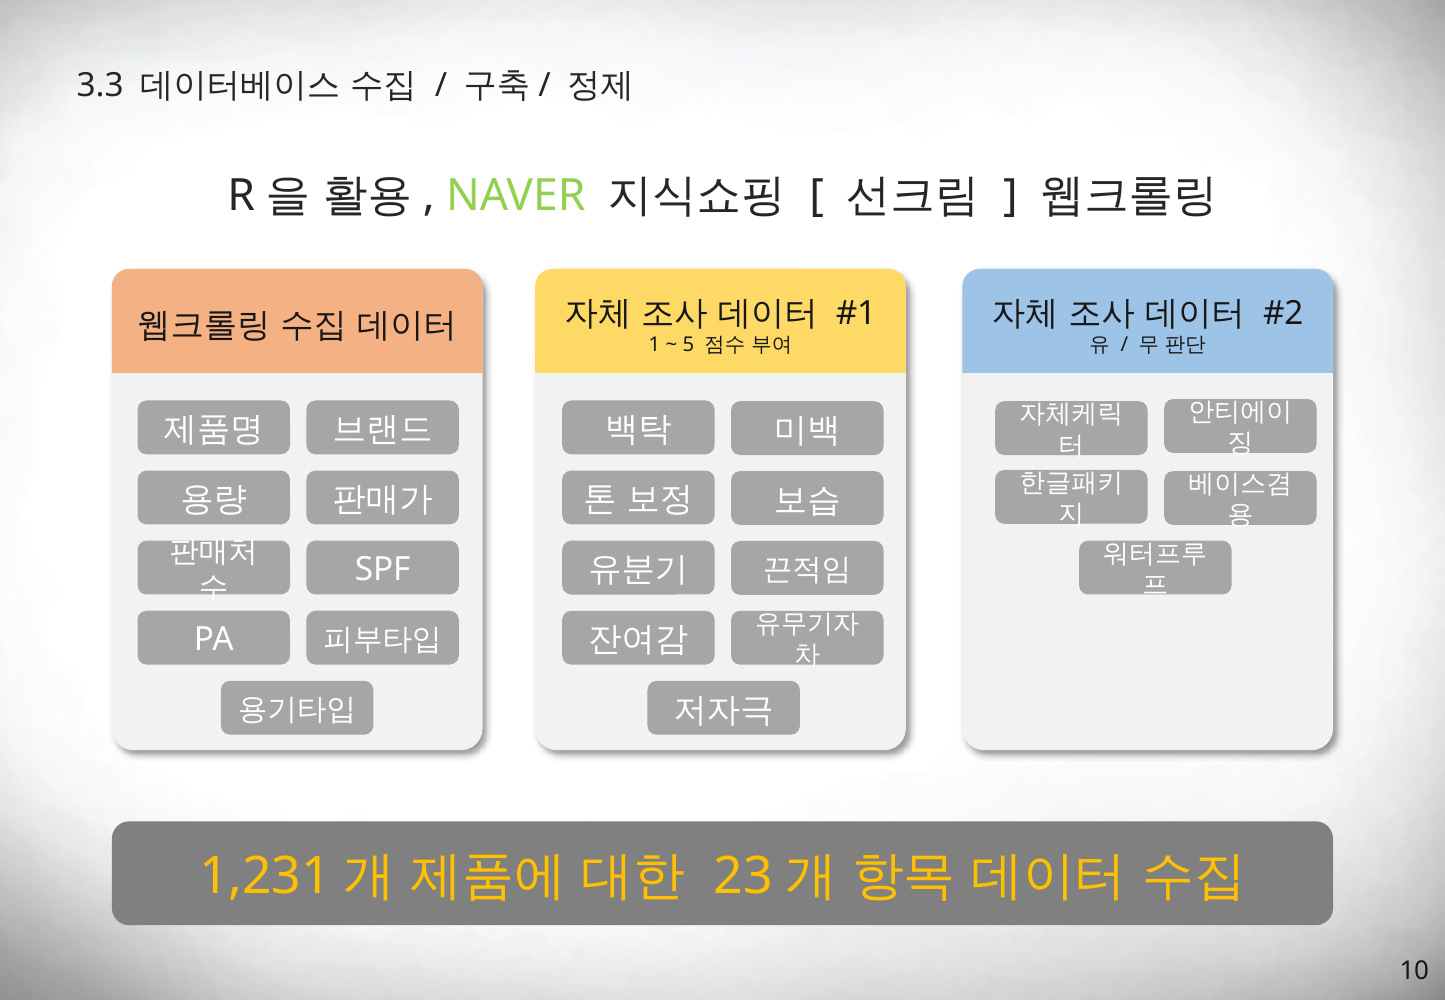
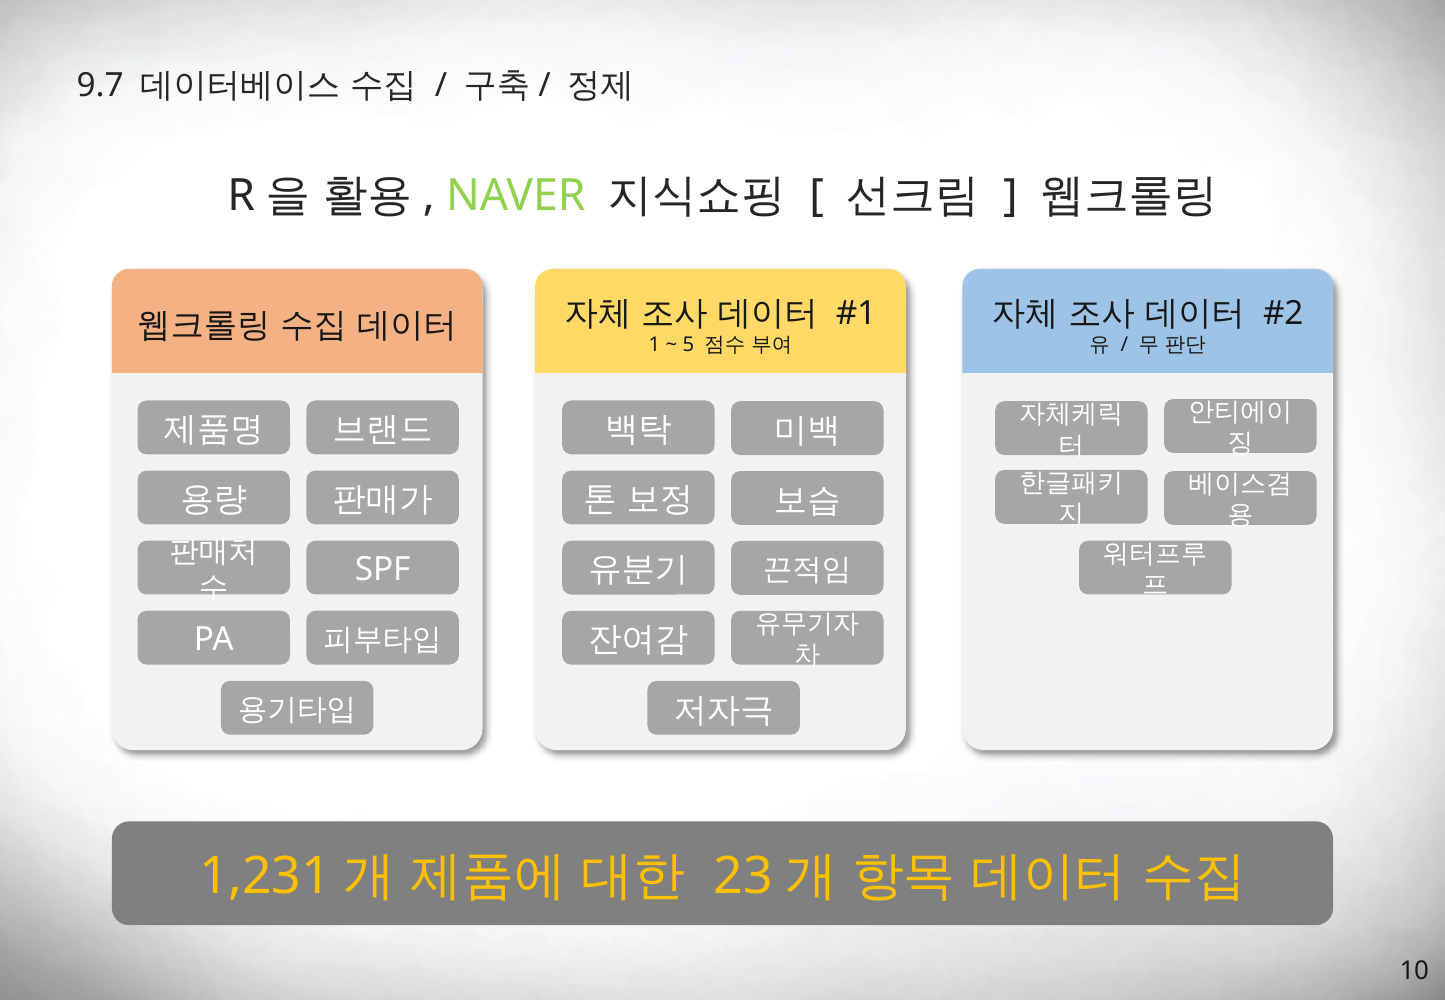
3.3: 3.3 -> 9.7
